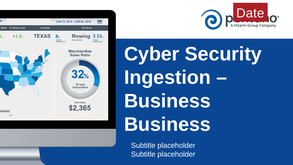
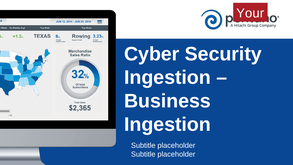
Date: Date -> Your
Business at (167, 124): Business -> Ingestion
